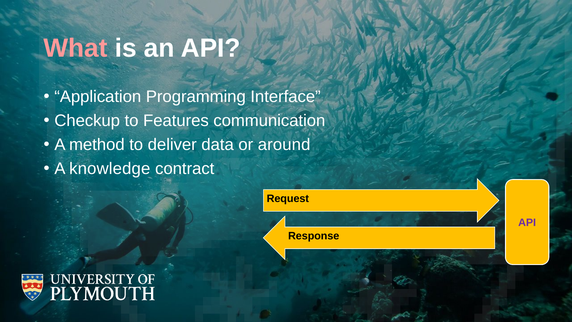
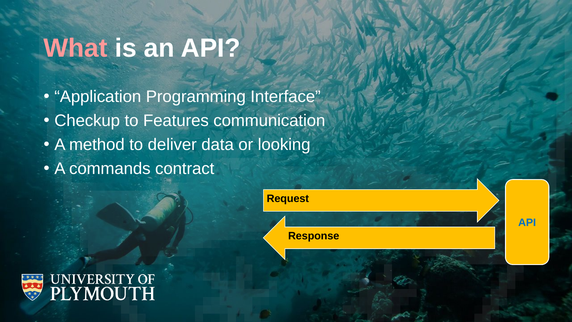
around: around -> looking
knowledge: knowledge -> commands
API at (527, 223) colour: purple -> blue
